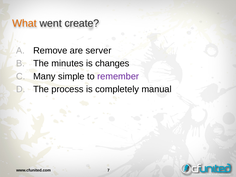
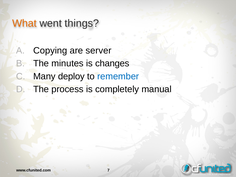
create: create -> things
Remove: Remove -> Copying
simple: simple -> deploy
remember colour: purple -> blue
